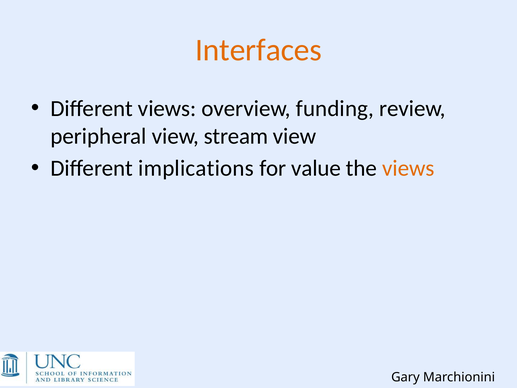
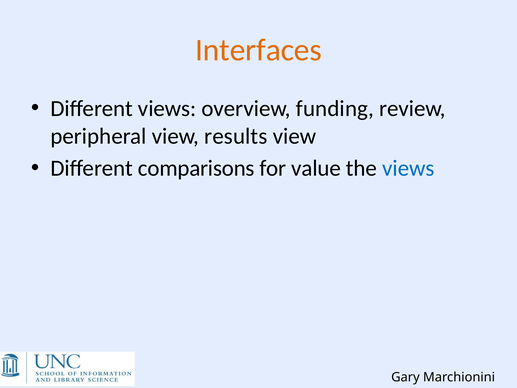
stream: stream -> results
implications: implications -> comparisons
views at (408, 168) colour: orange -> blue
